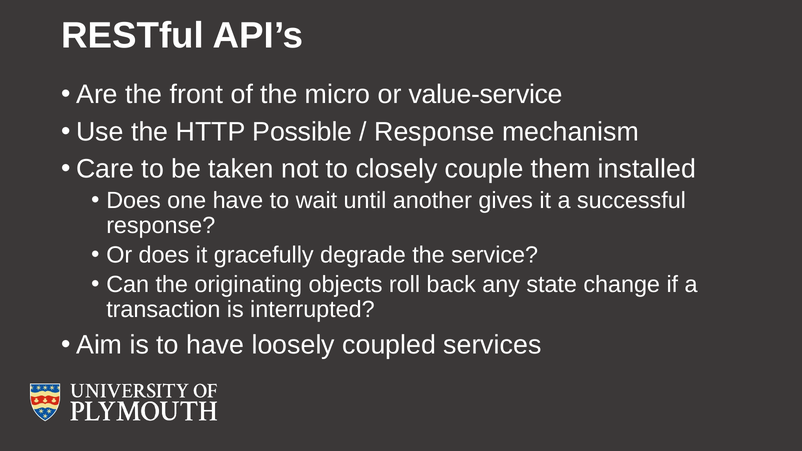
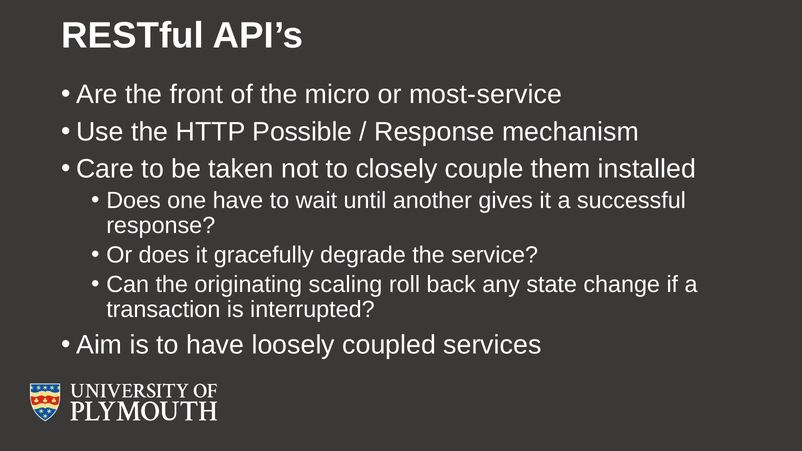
value-service: value-service -> most-service
objects: objects -> scaling
